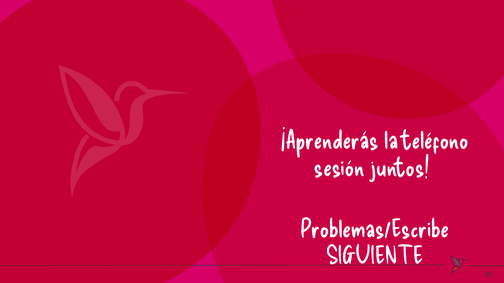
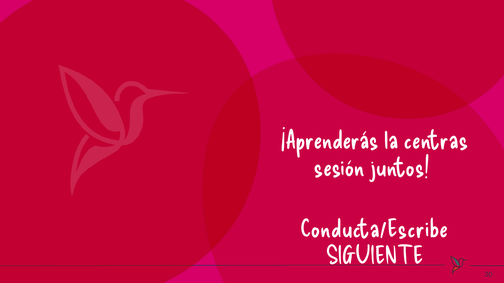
teléfono: teléfono -> centras
Problemas/Escribe: Problemas/Escribe -> Conducta/Escribe
